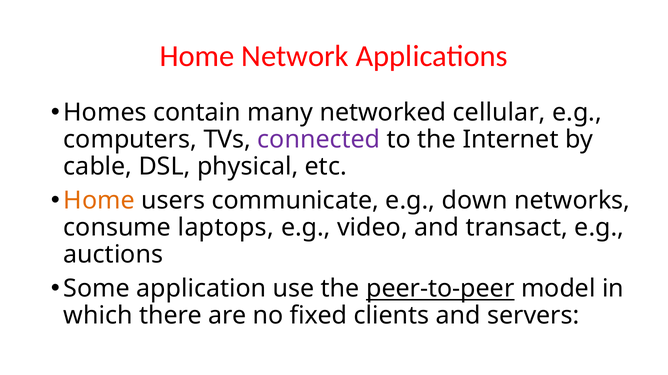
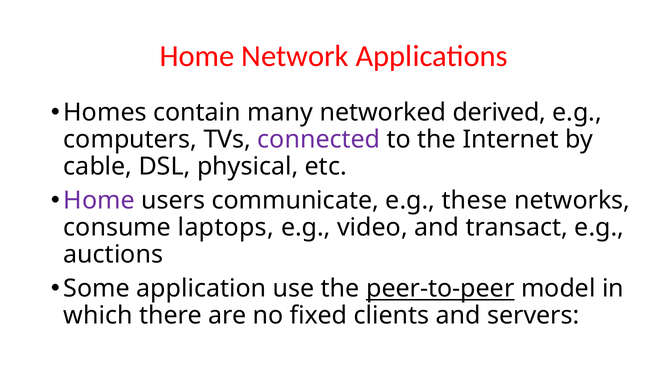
cellular: cellular -> derived
Home at (99, 201) colour: orange -> purple
down: down -> these
